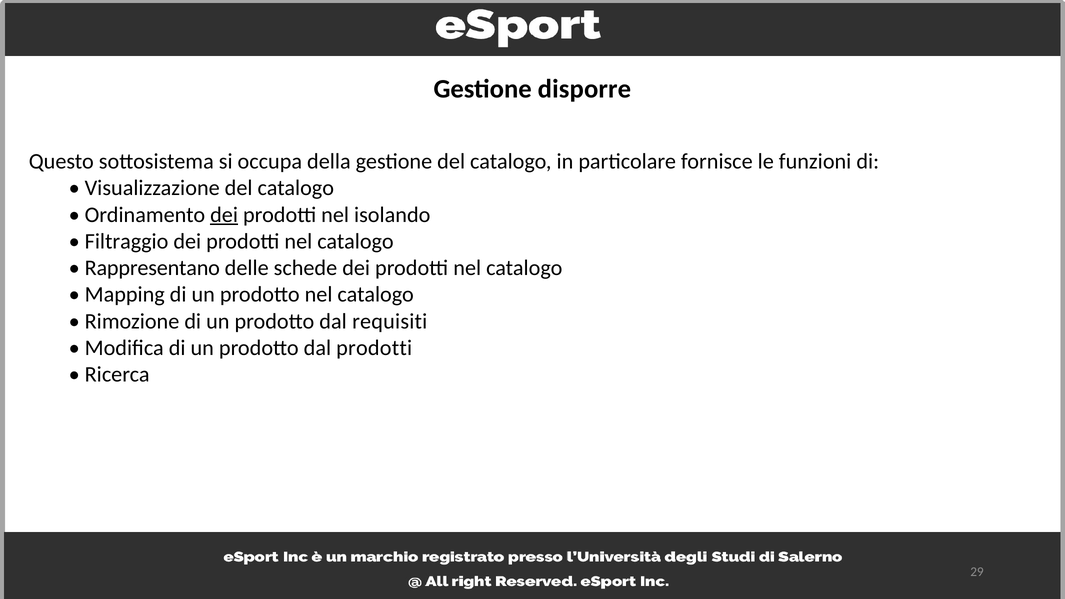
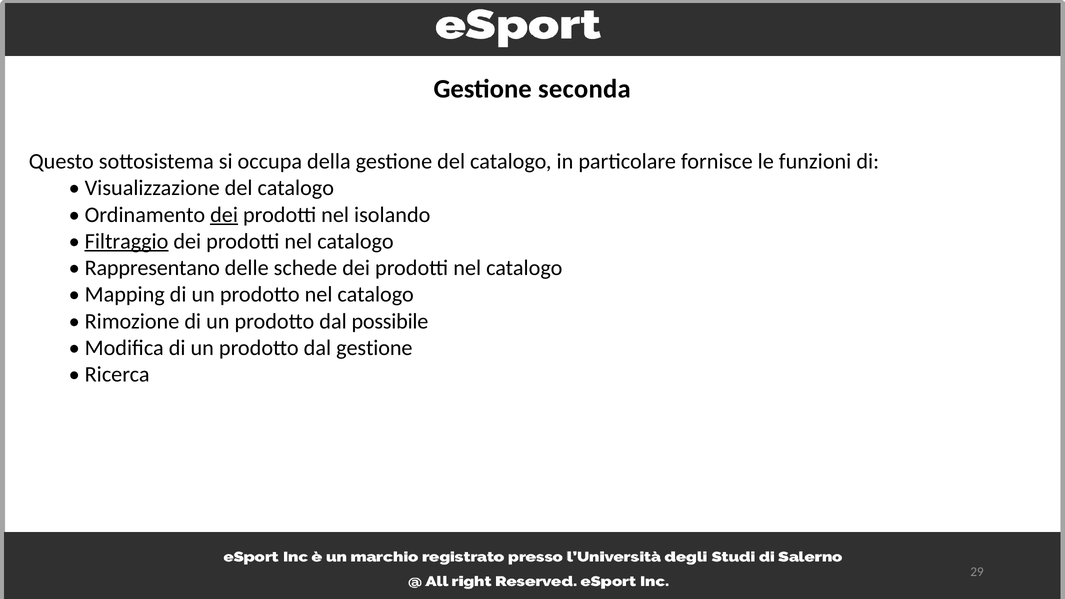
disporre: disporre -> seconda
Filtraggio underline: none -> present
requisiti: requisiti -> possibile
dal prodotti: prodotti -> gestione
